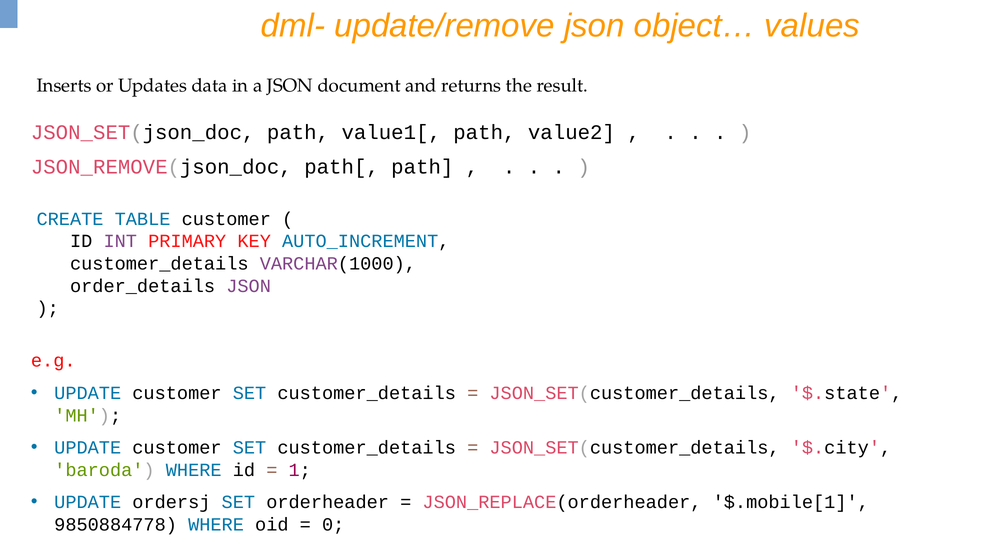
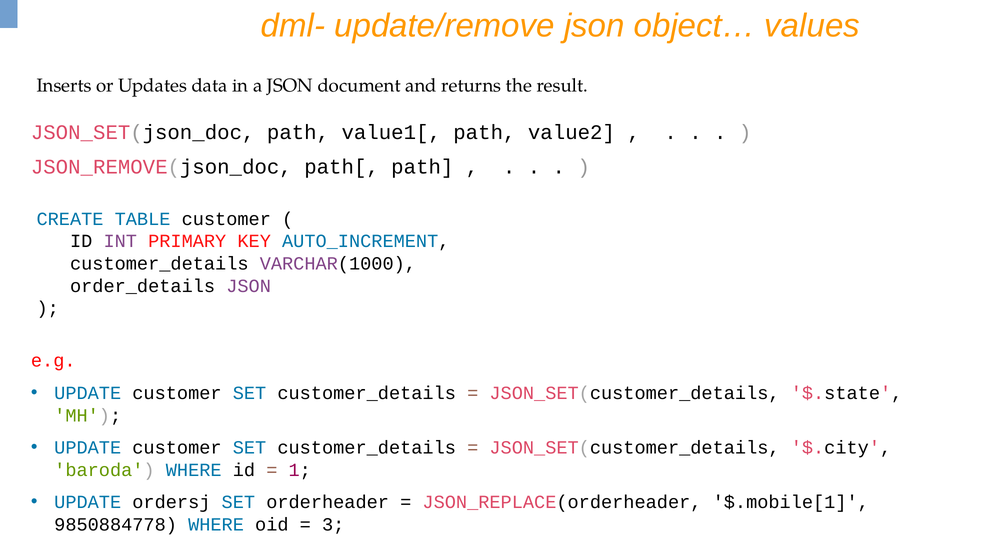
0: 0 -> 3
